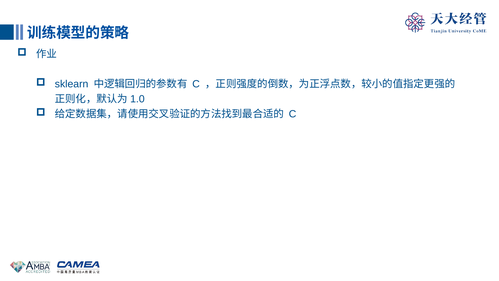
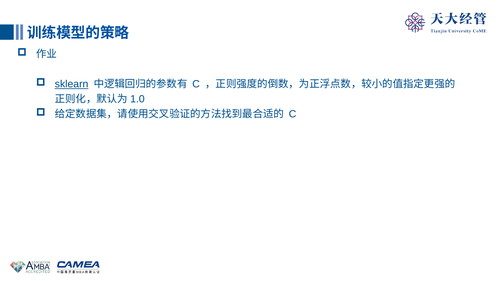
sklearn underline: none -> present
